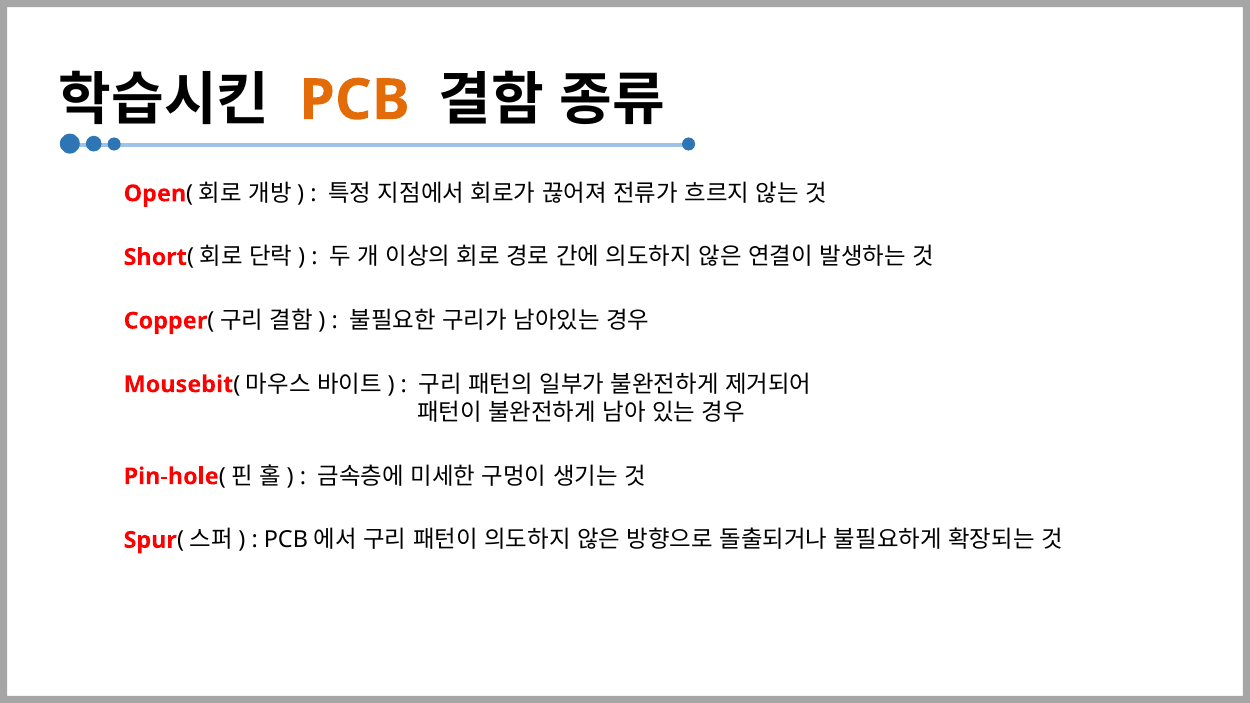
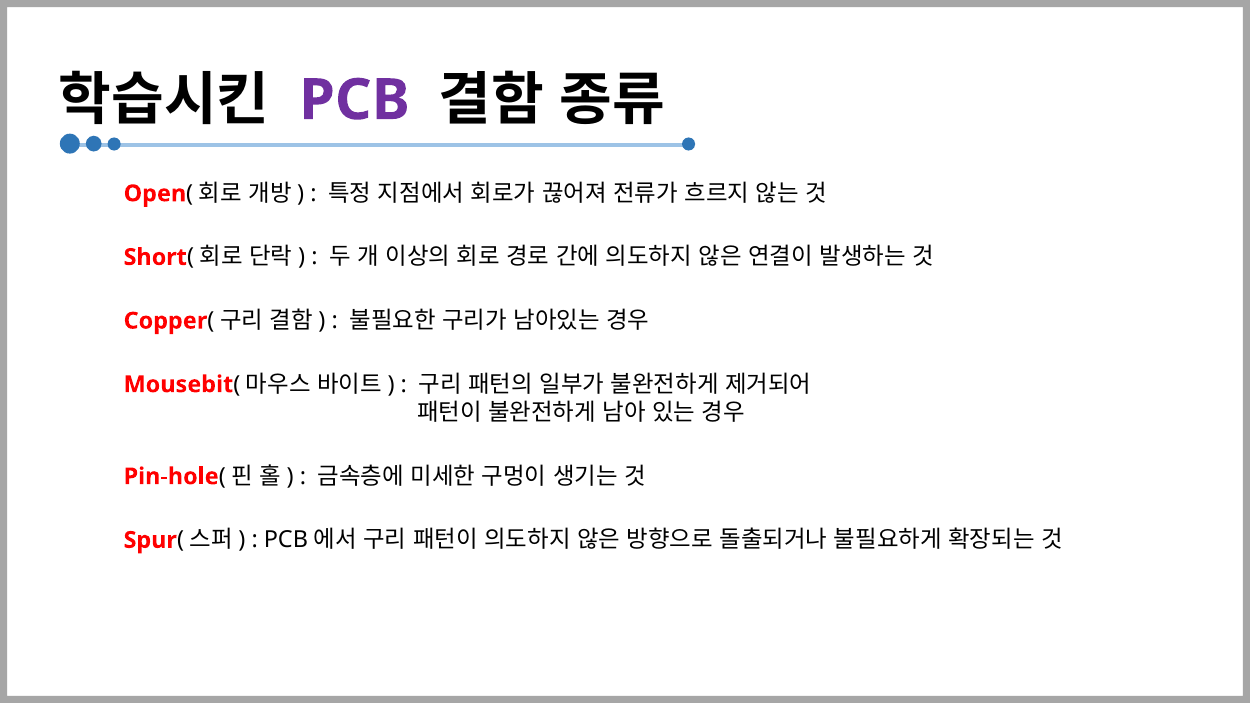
PCB colour: orange -> purple
